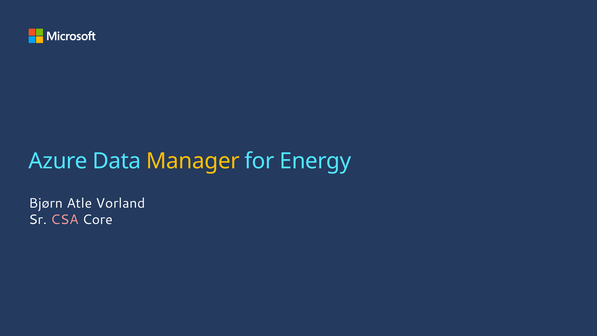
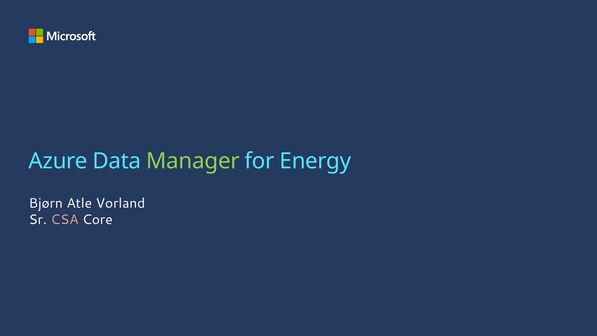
Manager colour: yellow -> light green
